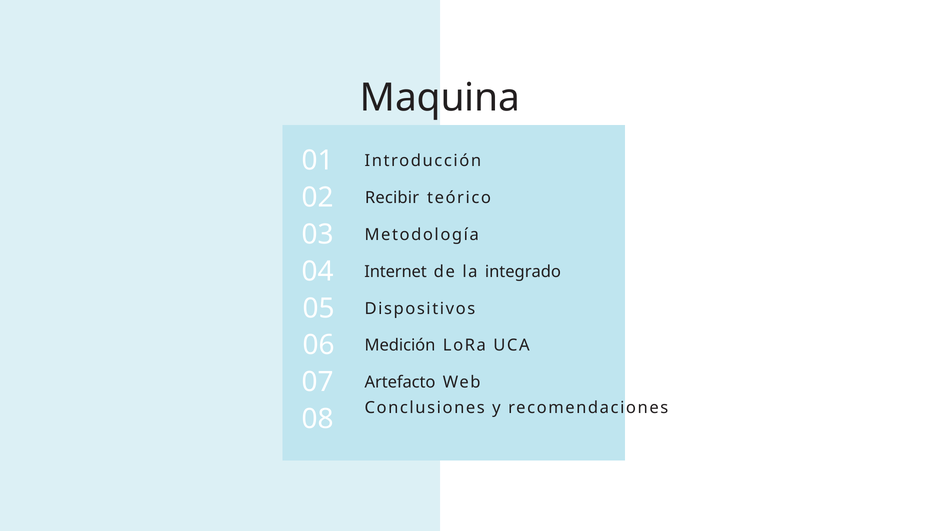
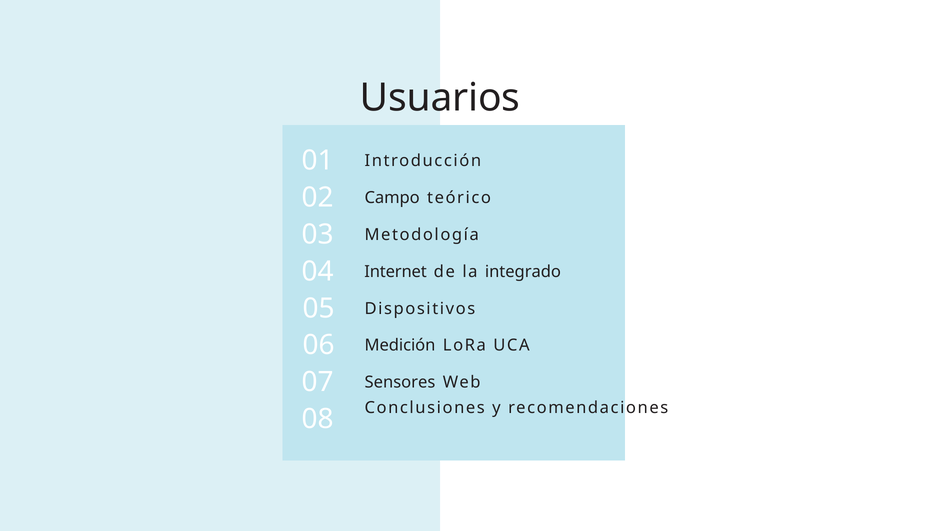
Maquina: Maquina -> Usuarios
Recibir: Recibir -> Campo
Artefacto: Artefacto -> Sensores
